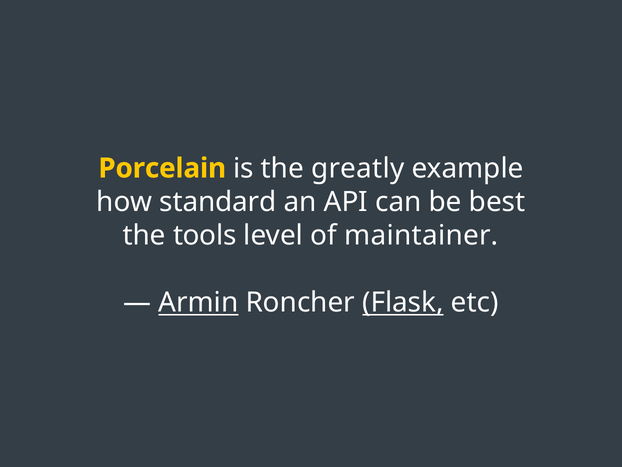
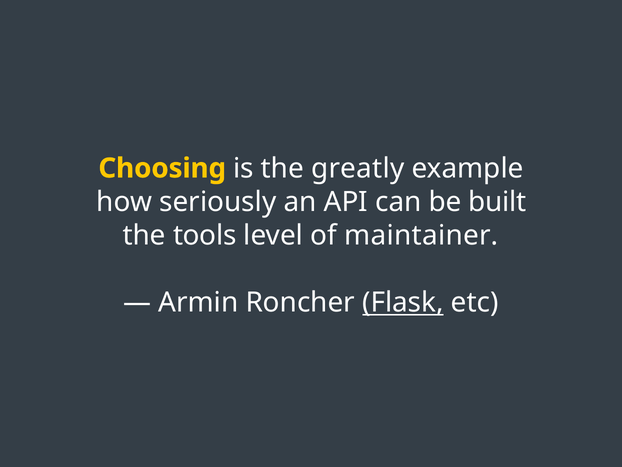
Porcelain: Porcelain -> Choosing
standard: standard -> seriously
best: best -> built
Armin underline: present -> none
